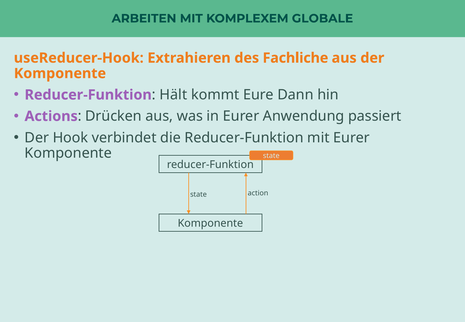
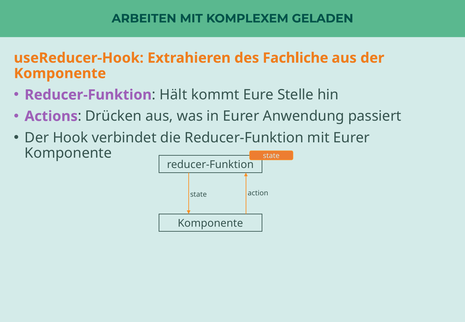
GLOBALE: GLOBALE -> GELADEN
Dann: Dann -> Stelle
